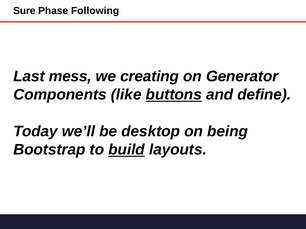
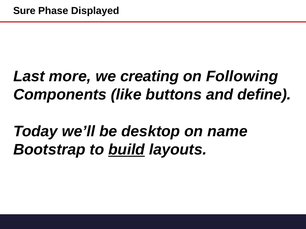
Following: Following -> Displayed
mess: mess -> more
Generator: Generator -> Following
buttons underline: present -> none
being: being -> name
